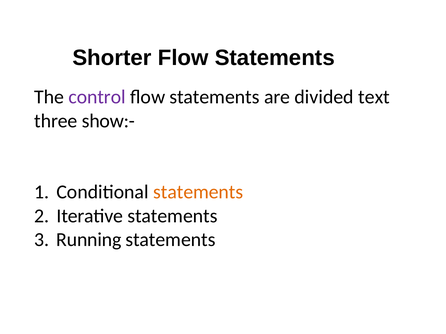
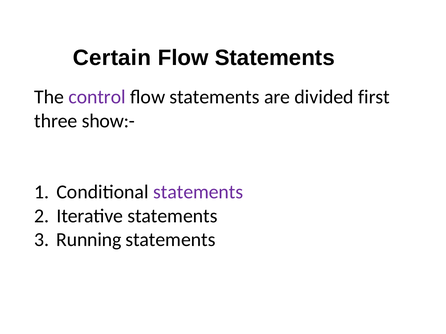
Shorter: Shorter -> Certain
text: text -> first
statements at (198, 192) colour: orange -> purple
